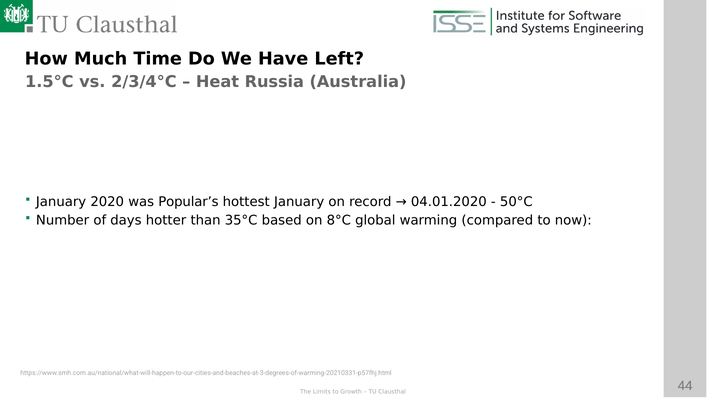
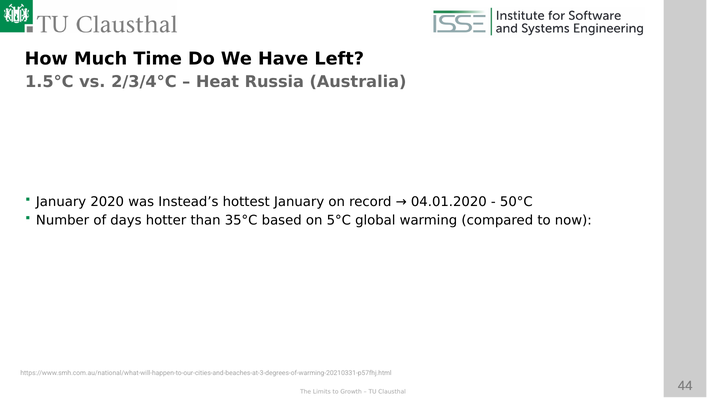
Popular’s: Popular’s -> Instead’s
8°C: 8°C -> 5°C
